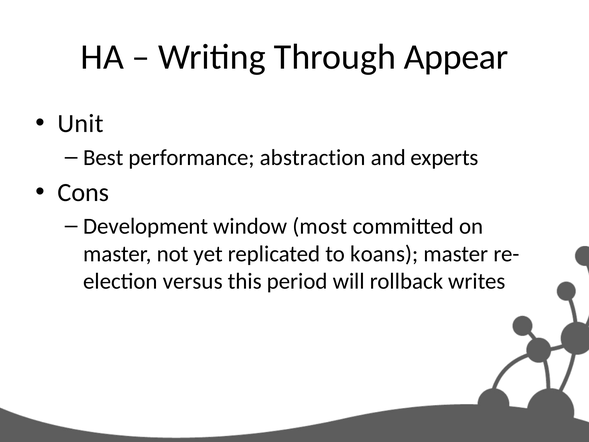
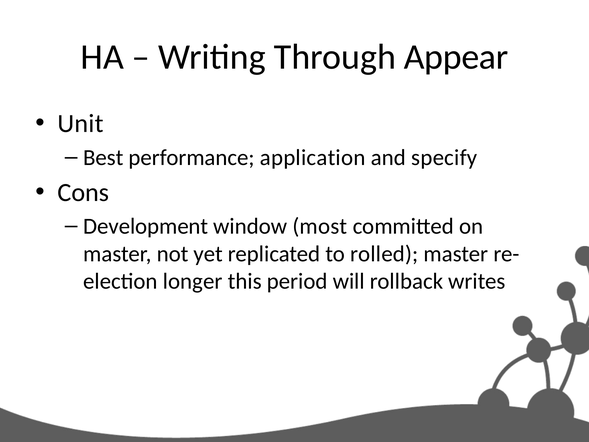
abstraction: abstraction -> application
experts: experts -> specify
koans: koans -> rolled
versus: versus -> longer
